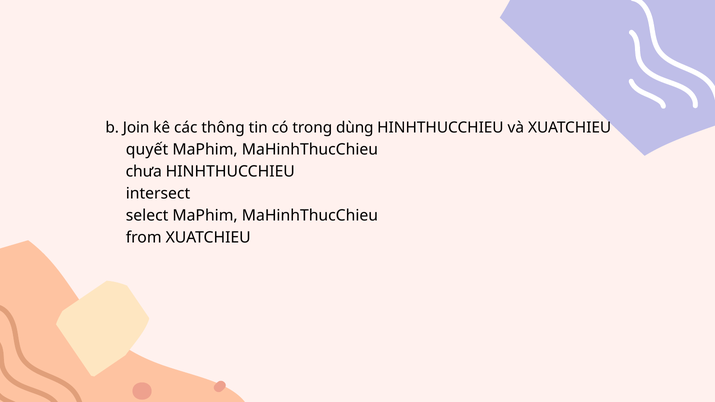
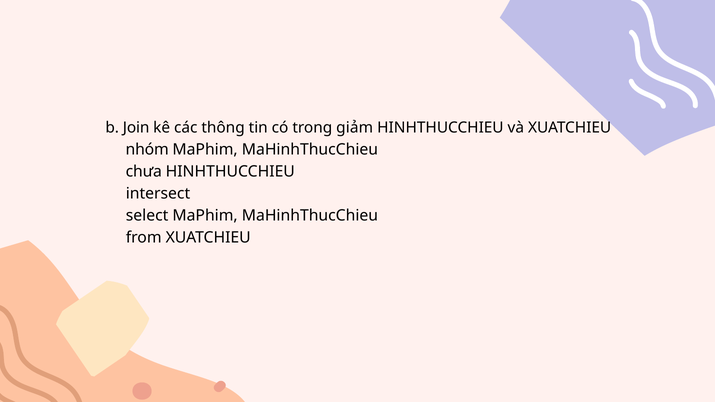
dùng: dùng -> giảm
quyết: quyết -> nhóm
